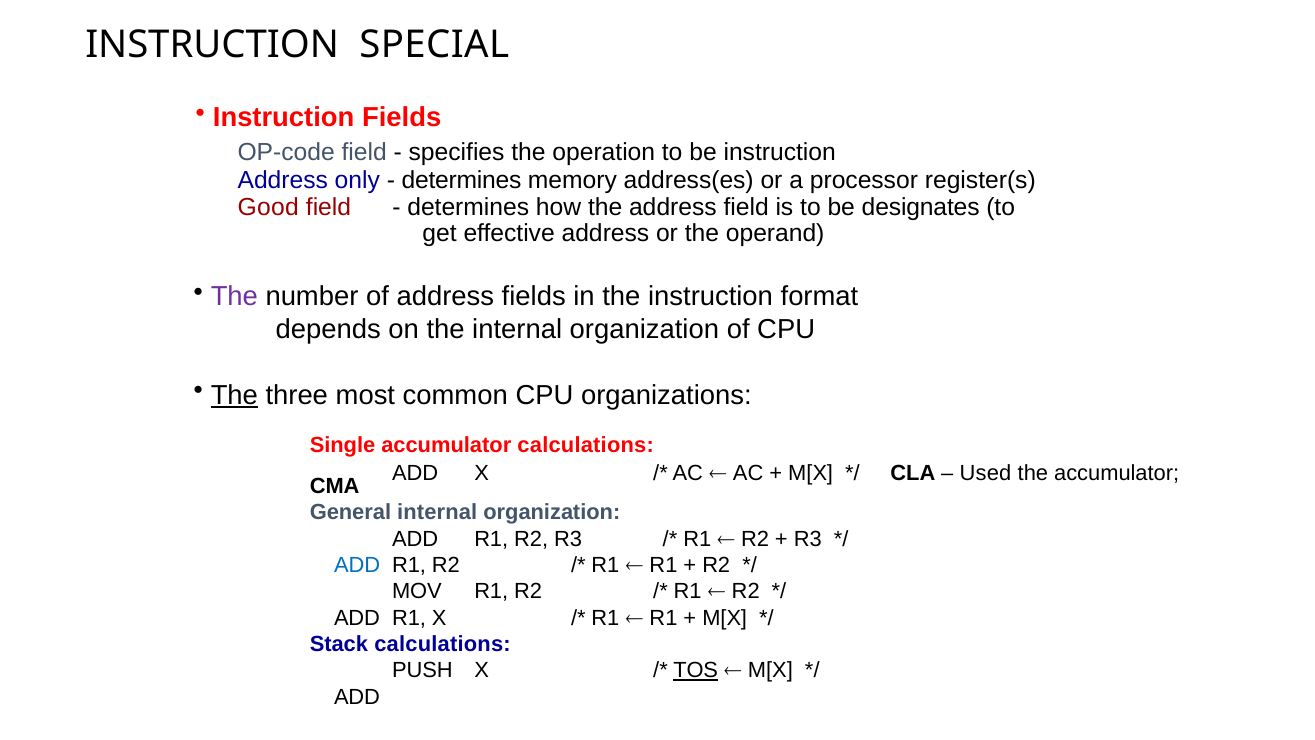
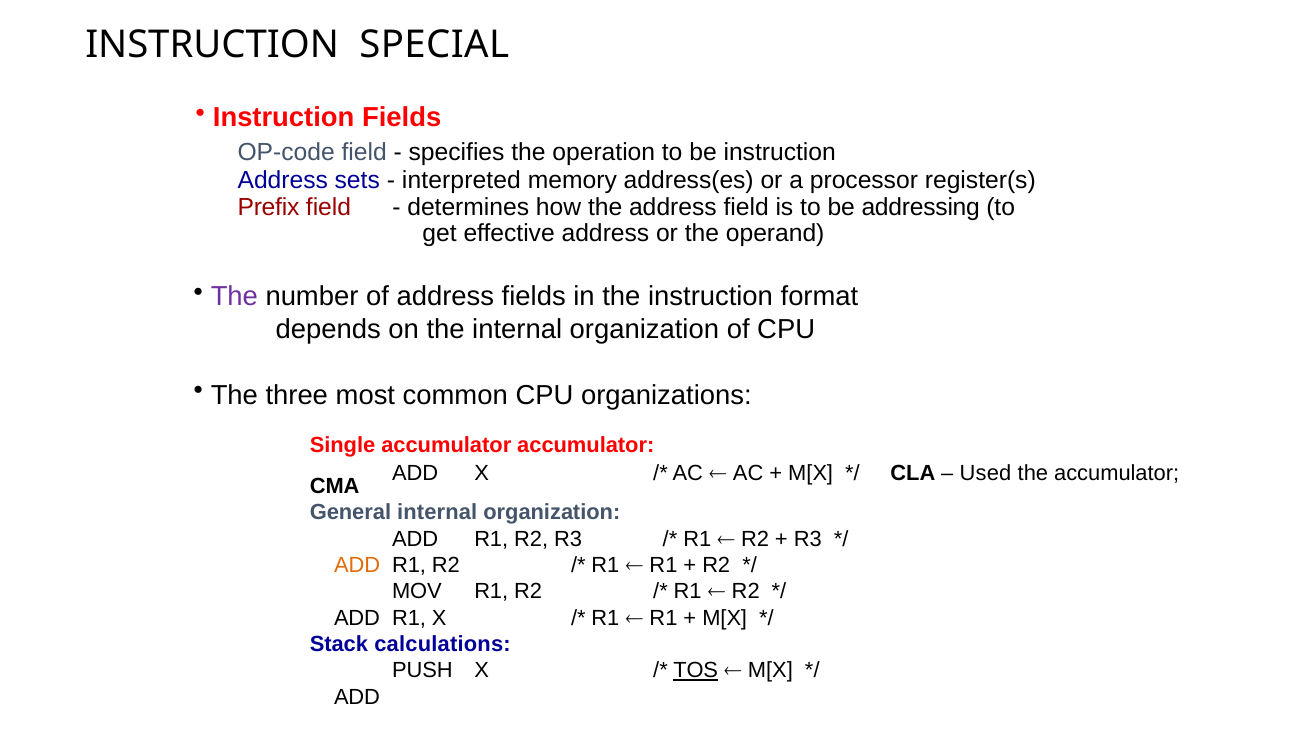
only: only -> sets
determines at (462, 181): determines -> interpreted
Good: Good -> Prefix
designates: designates -> addressing
The at (234, 395) underline: present -> none
accumulator calculations: calculations -> accumulator
ADD at (357, 565) colour: blue -> orange
